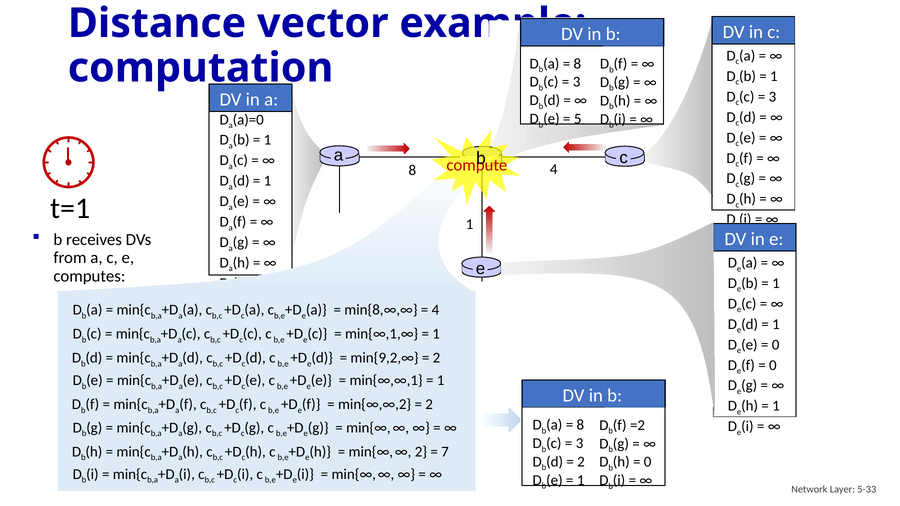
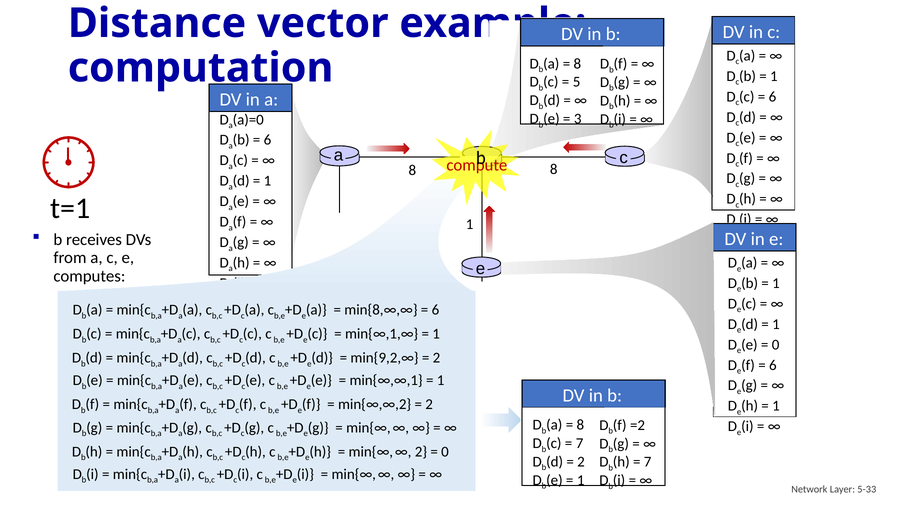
3 at (577, 82): 3 -> 5
3 at (772, 97): 3 -> 6
5: 5 -> 3
1 at (267, 140): 1 -> 6
4 at (554, 169): 4 -> 8
4 at (436, 310): 4 -> 6
0 at (773, 365): 0 -> 6
3 at (580, 444): 3 -> 7
7 at (445, 452): 7 -> 0
0 at (648, 462): 0 -> 7
